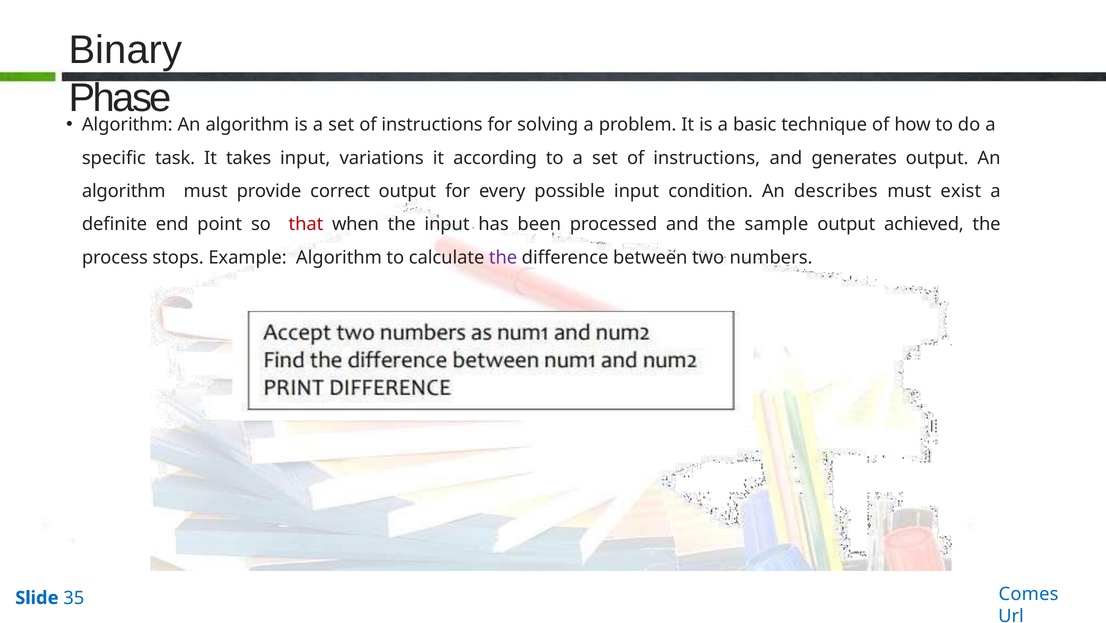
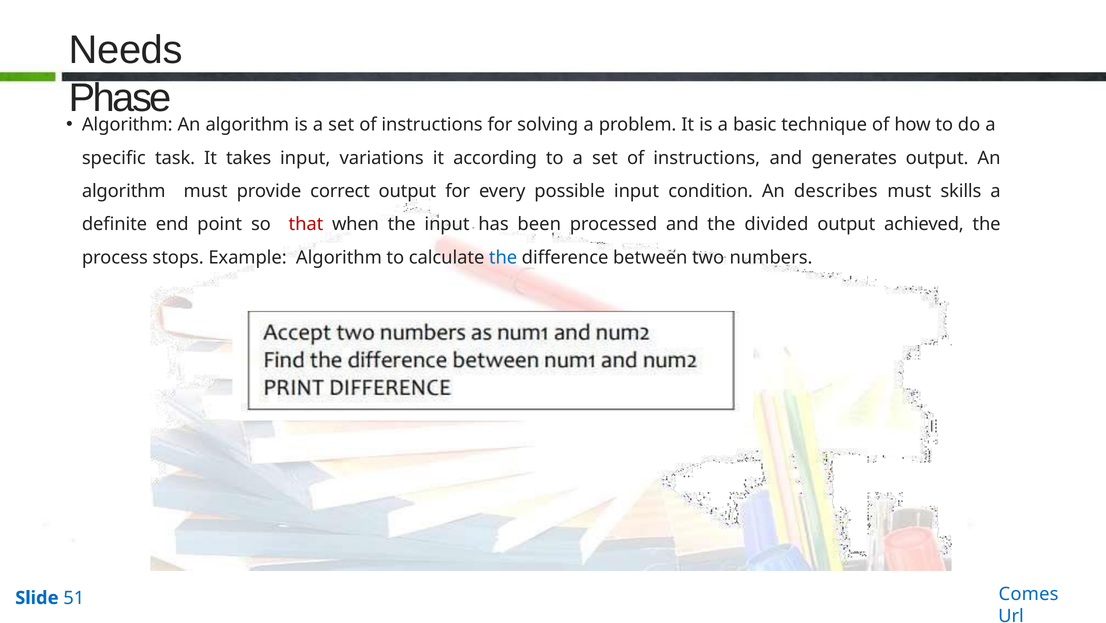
Binary: Binary -> Needs
exist: exist -> skills
sample: sample -> divided
the at (503, 257) colour: purple -> blue
35: 35 -> 51
